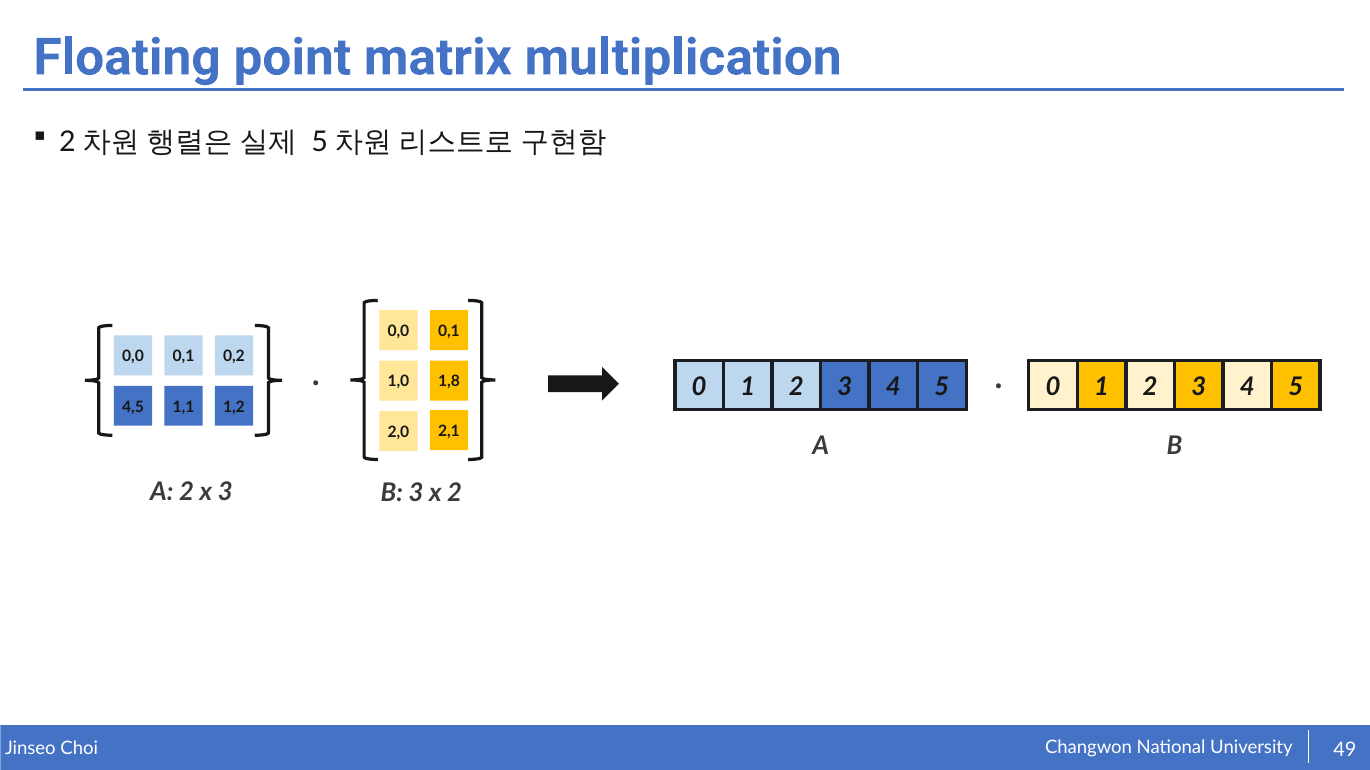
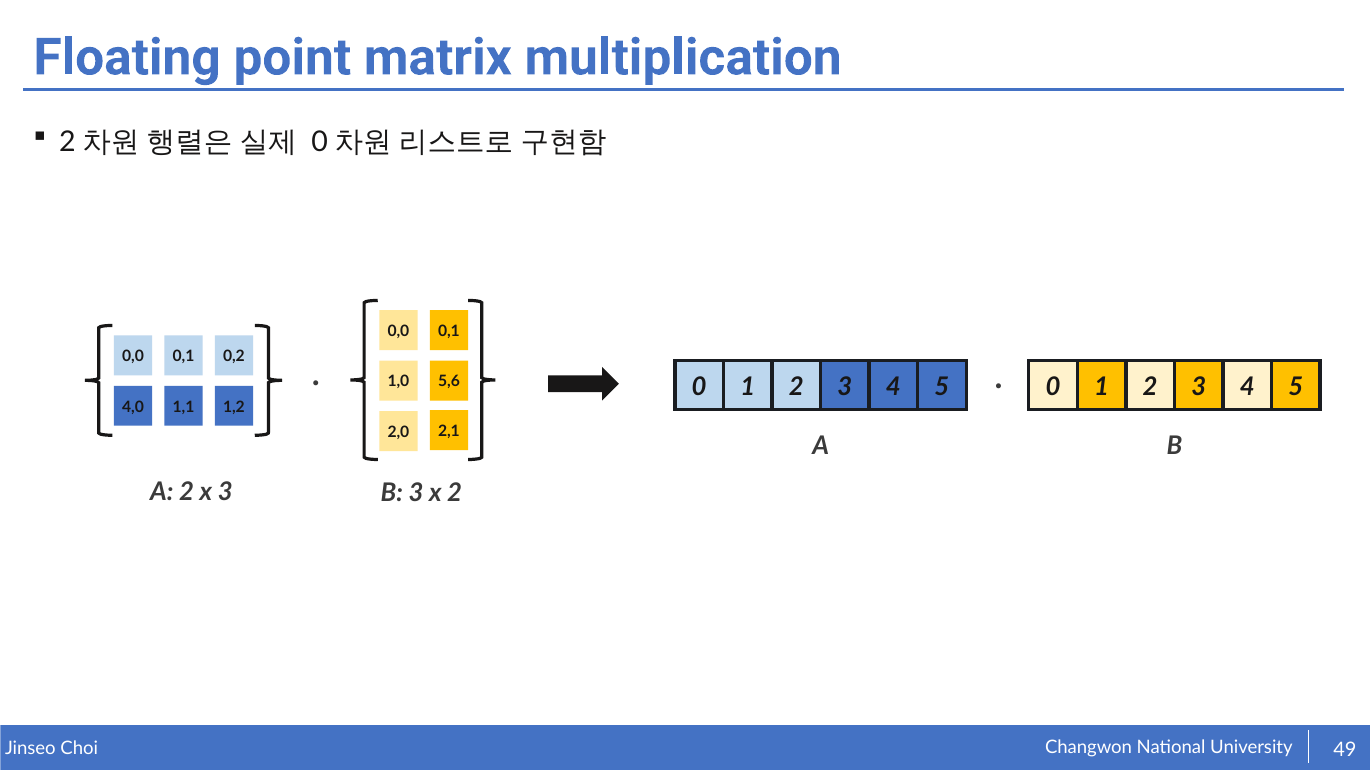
5 at (320, 142): 5 -> 0
1,8: 1,8 -> 5,6
4,5: 4,5 -> 4,0
